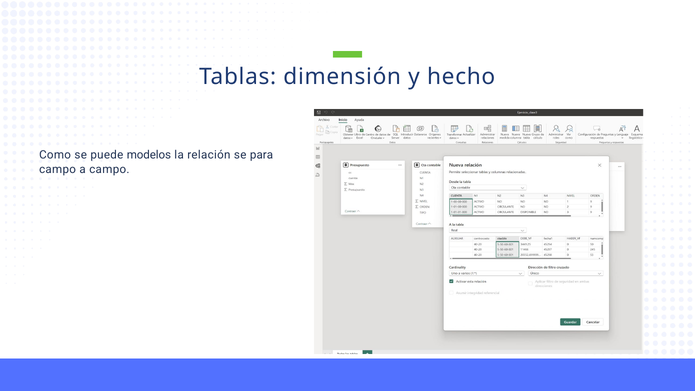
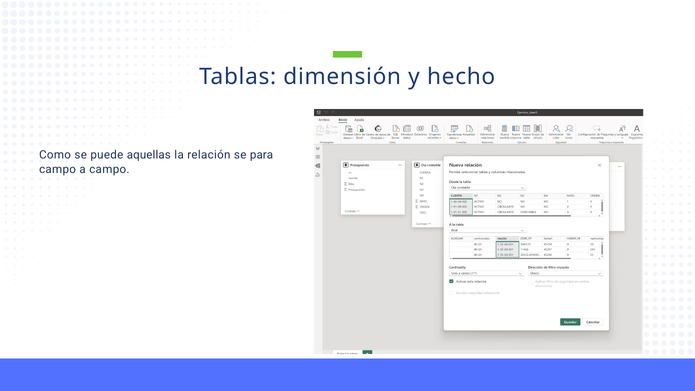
modelos: modelos -> aquellas
